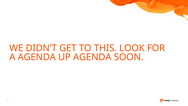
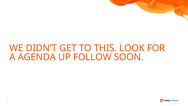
UP AGENDA: AGENDA -> FOLLOW
